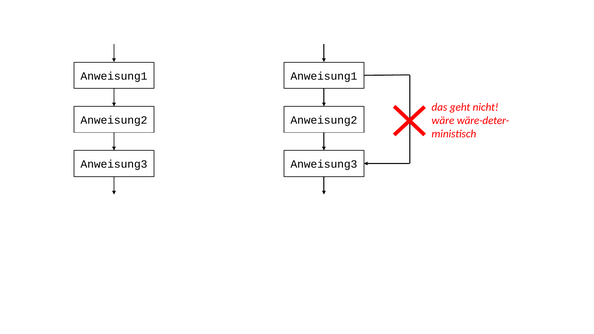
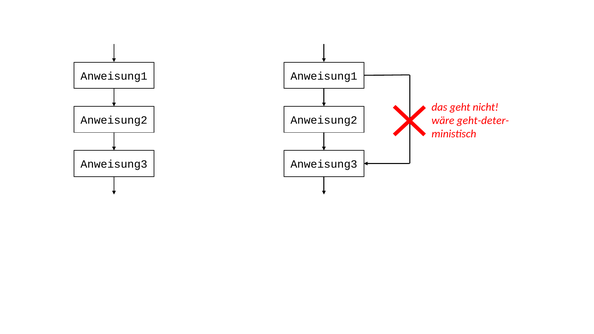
wäre-deter-: wäre-deter- -> geht-deter-
